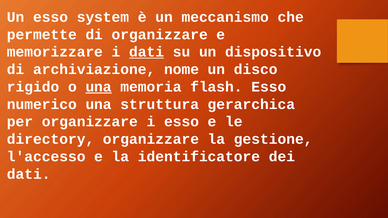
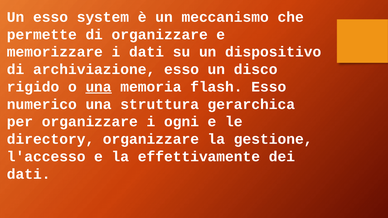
dati at (147, 52) underline: present -> none
archiviazione nome: nome -> esso
i esso: esso -> ogni
identificatore: identificatore -> effettivamente
